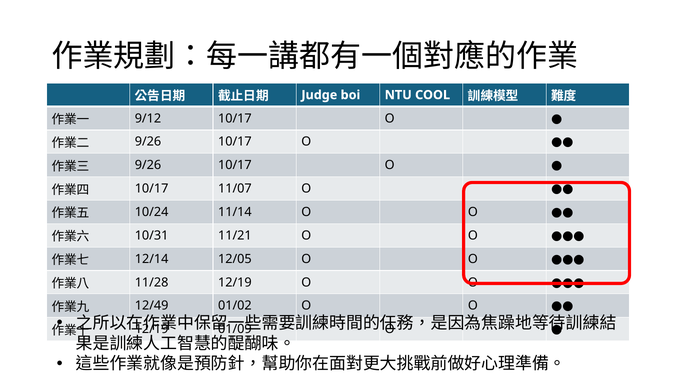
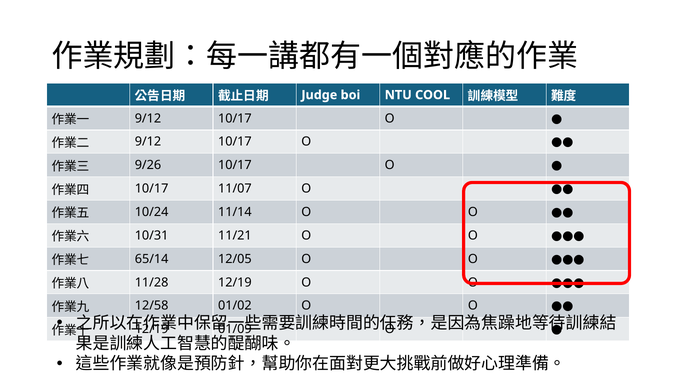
9/26 at (148, 142): 9/26 -> 9/12
12/14: 12/14 -> 65/14
12/49: 12/49 -> 12/58
